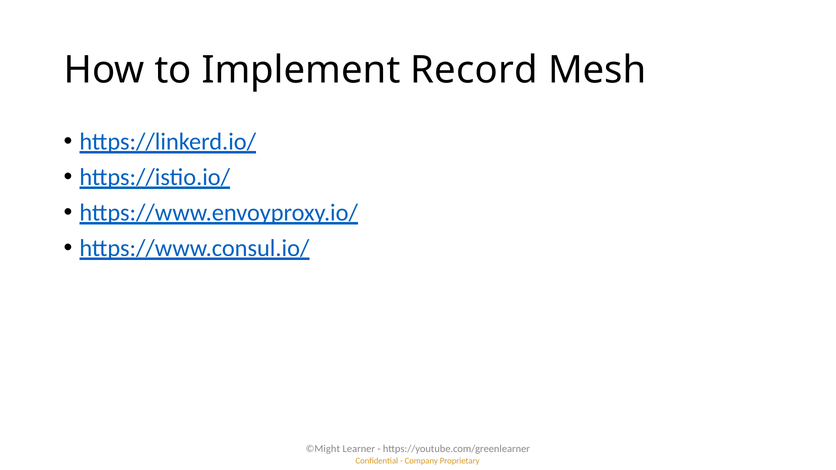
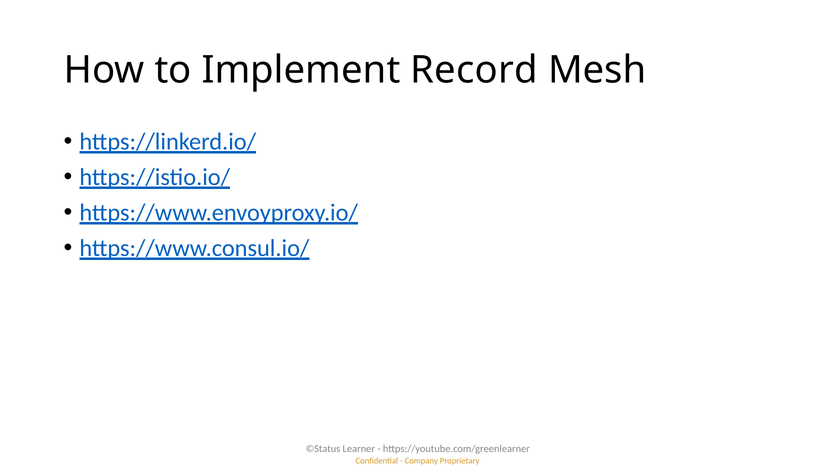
©Might: ©Might -> ©Status
